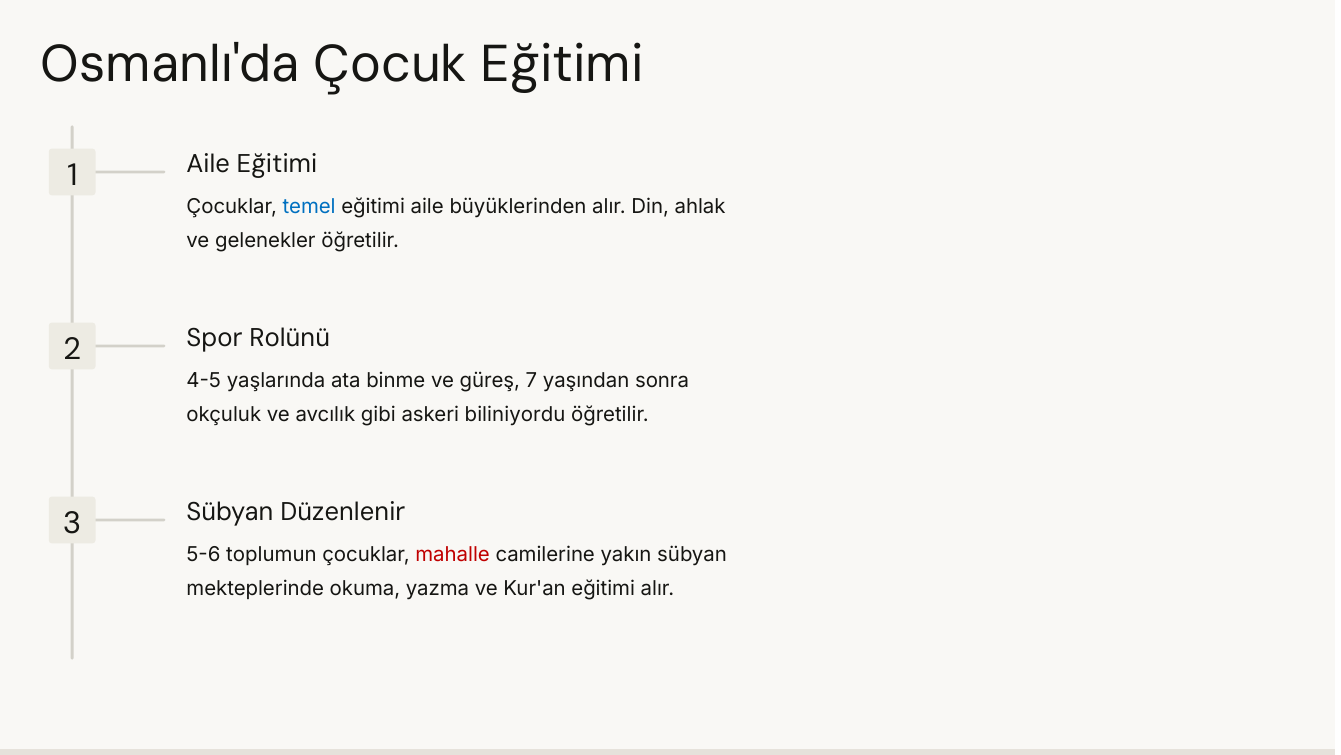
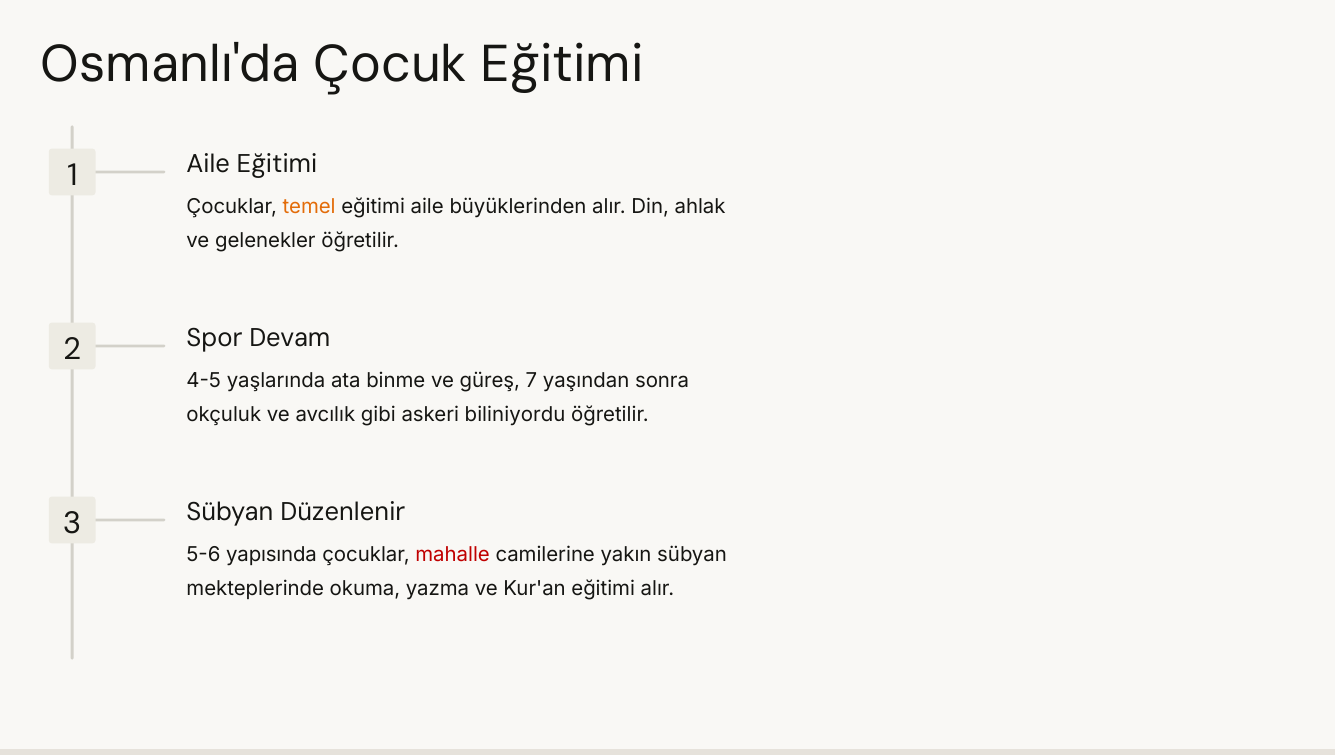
temel colour: blue -> orange
Rolünü: Rolünü -> Devam
toplumun: toplumun -> yapısında
